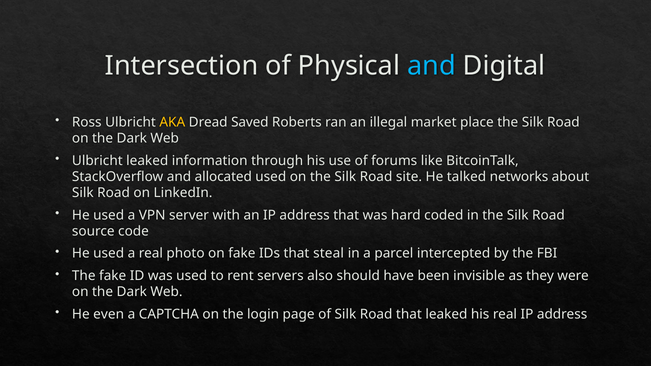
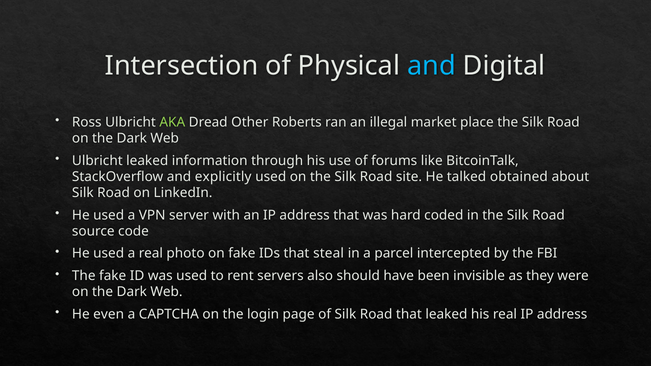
AKA colour: yellow -> light green
Saved: Saved -> Other
allocated: allocated -> explicitly
networks: networks -> obtained
